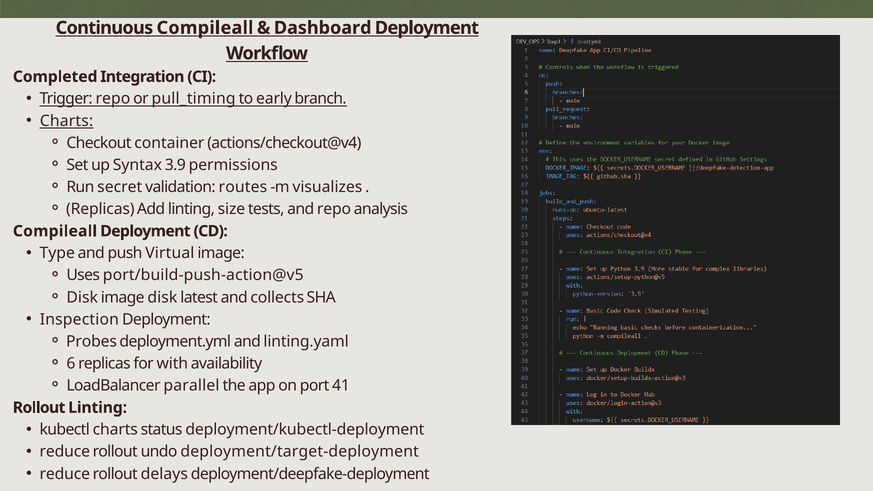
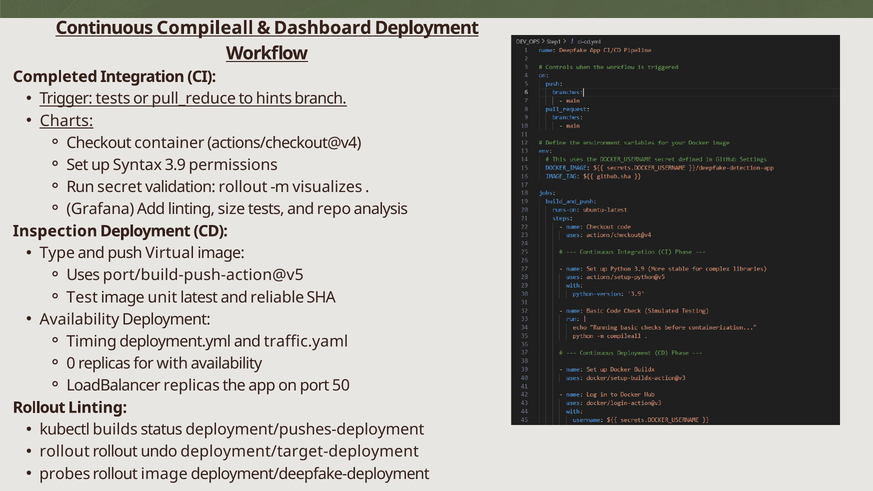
Trigger repo: repo -> tests
pull_timing: pull_timing -> pull_reduce
early: early -> hints
validation routes: routes -> rollout
Replicas at (100, 209): Replicas -> Grafana
Compileall at (55, 231): Compileall -> Inspection
Disk at (82, 297): Disk -> Test
image disk: disk -> unit
collects: collects -> reliable
Inspection at (79, 319): Inspection -> Availability
Probes: Probes -> Timing
linting.yaml: linting.yaml -> traffic.yaml
6: 6 -> 0
LoadBalancer parallel: parallel -> replicas
41: 41 -> 50
kubectl charts: charts -> builds
deployment/kubectl-deployment: deployment/kubectl-deployment -> deployment/pushes-deployment
reduce at (65, 452): reduce -> rollout
reduce at (65, 474): reduce -> probes
rollout delays: delays -> image
